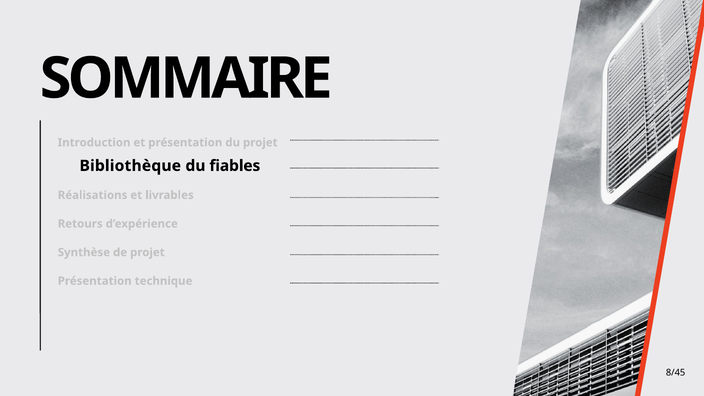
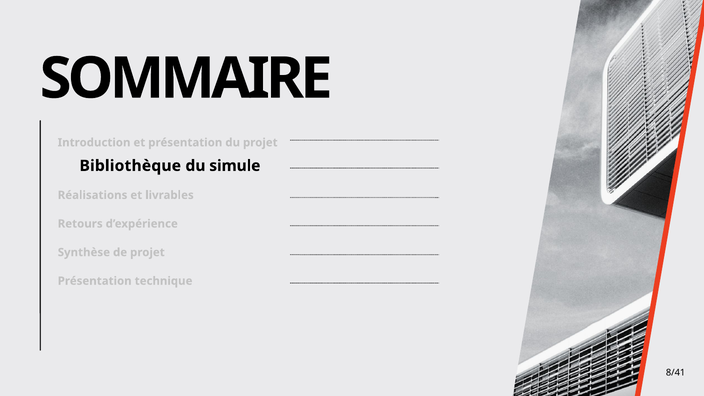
fiables: fiables -> simule
8/45: 8/45 -> 8/41
